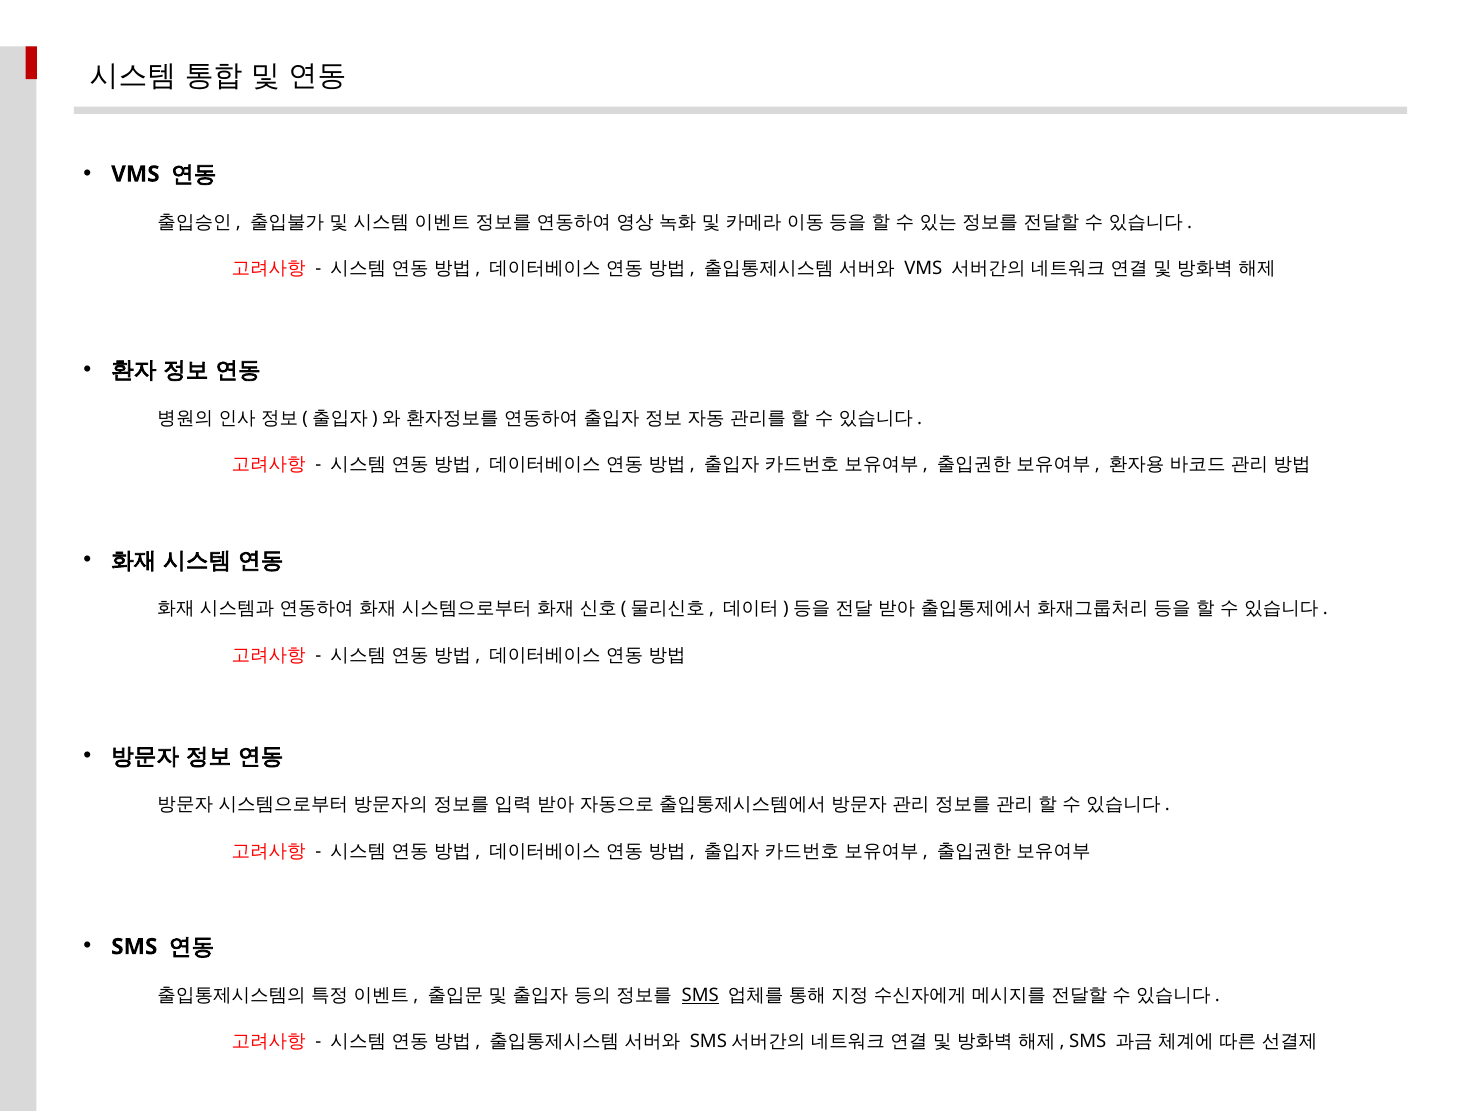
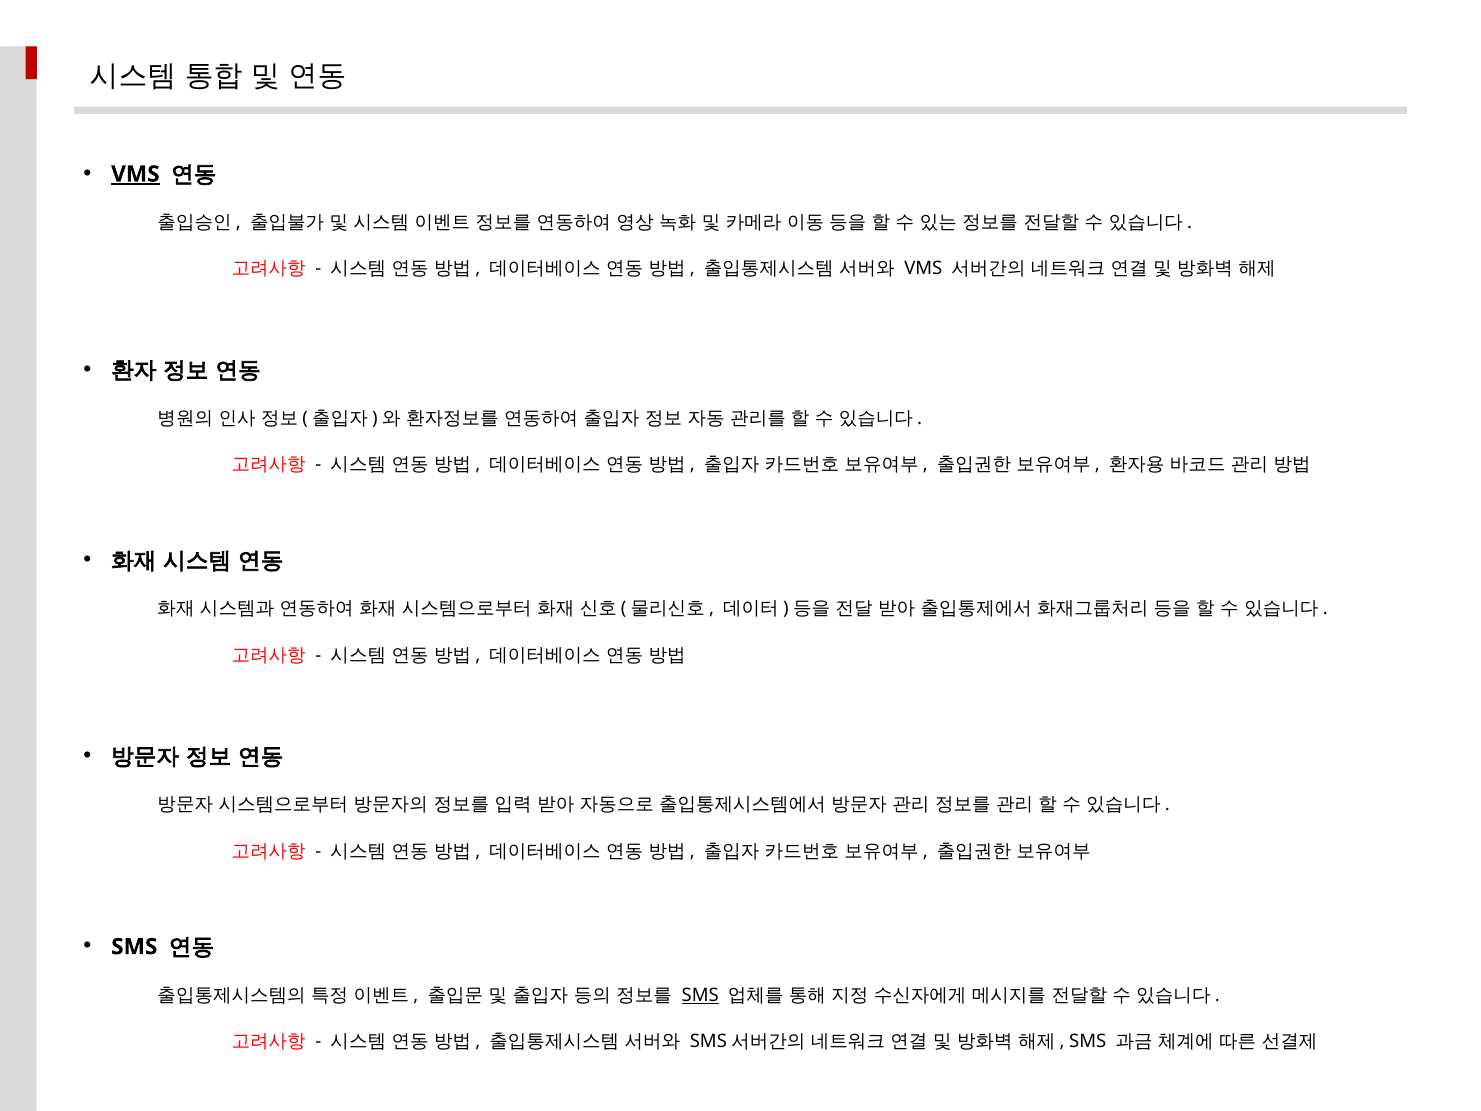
VMS at (135, 174) underline: none -> present
